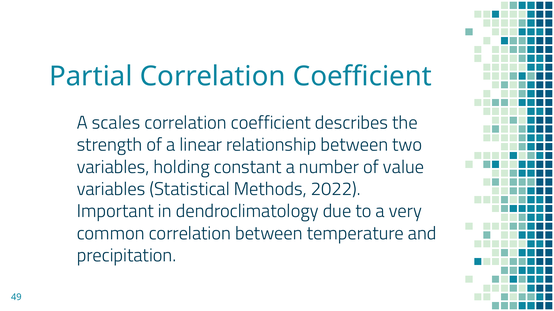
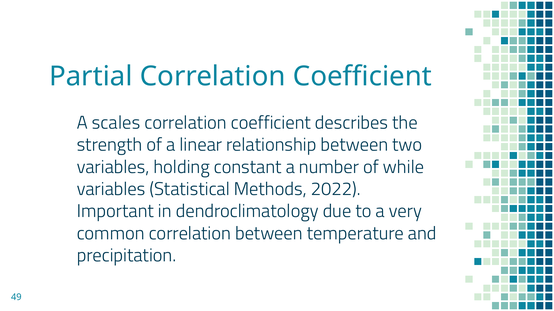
value: value -> while
